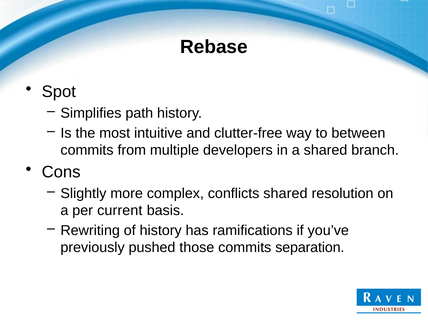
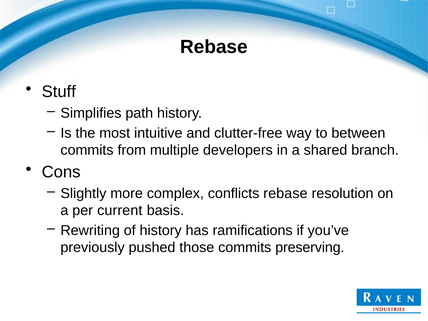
Spot: Spot -> Stuff
conflicts shared: shared -> rebase
separation: separation -> preserving
